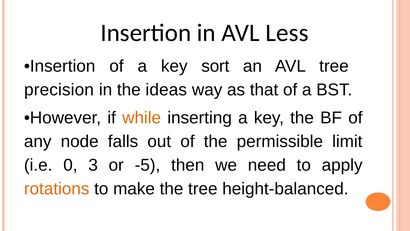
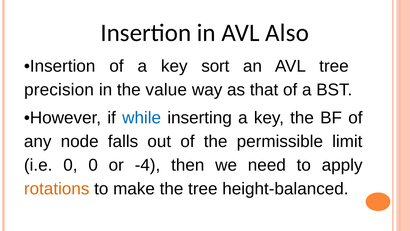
Less: Less -> Also
ideas: ideas -> value
while colour: orange -> blue
0 3: 3 -> 0
-5: -5 -> -4
